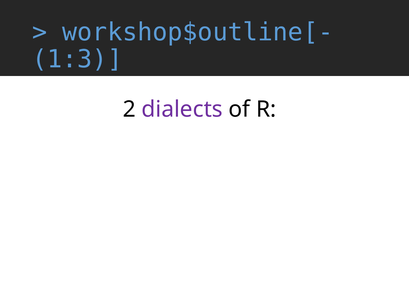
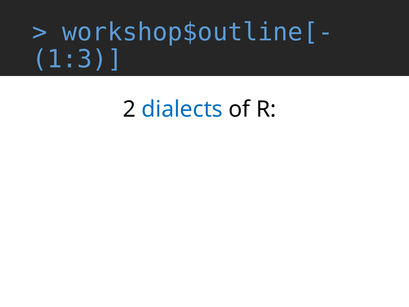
dialects colour: purple -> blue
